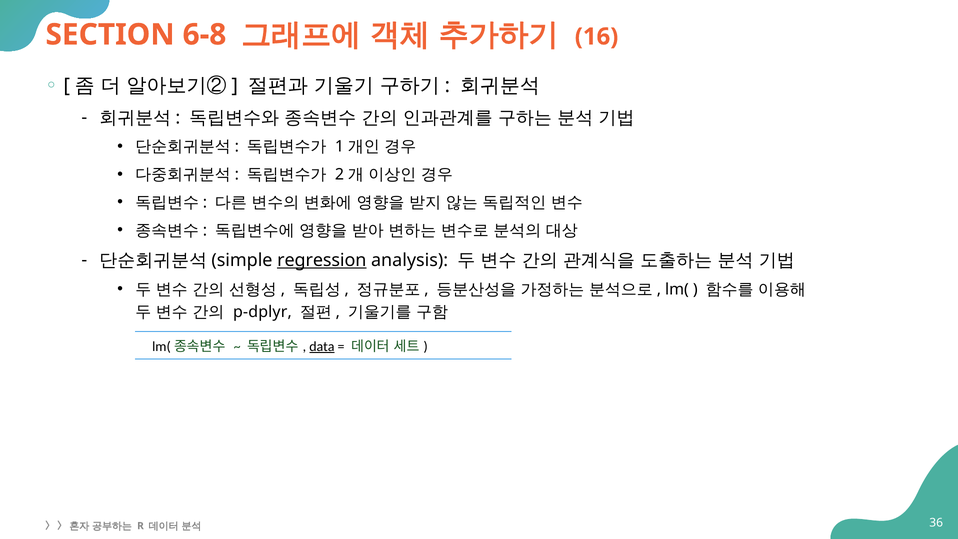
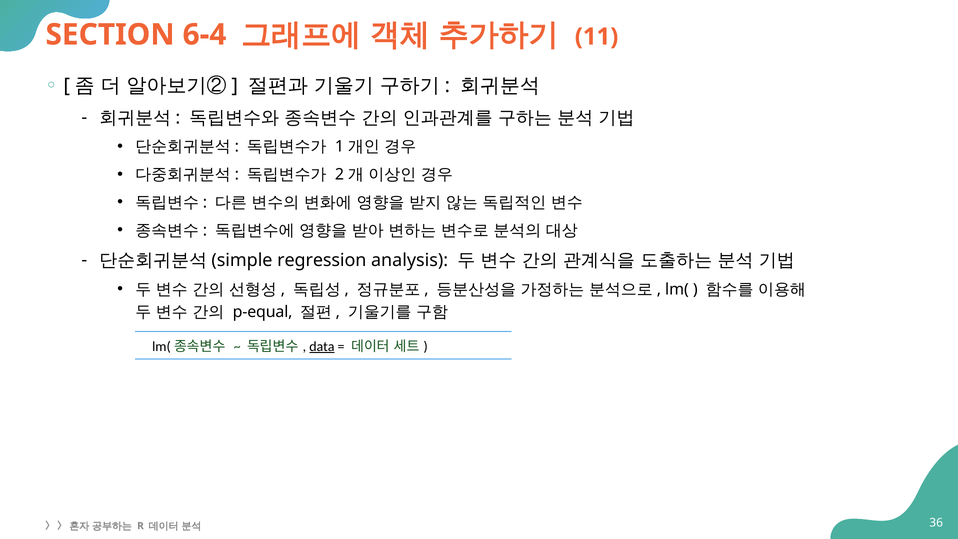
6-8: 6-8 -> 6-4
16: 16 -> 11
regression underline: present -> none
p-dplyr: p-dplyr -> p-equal
